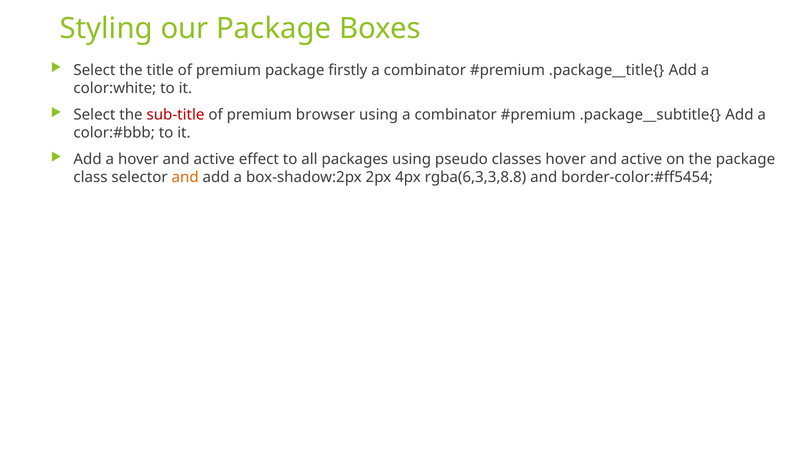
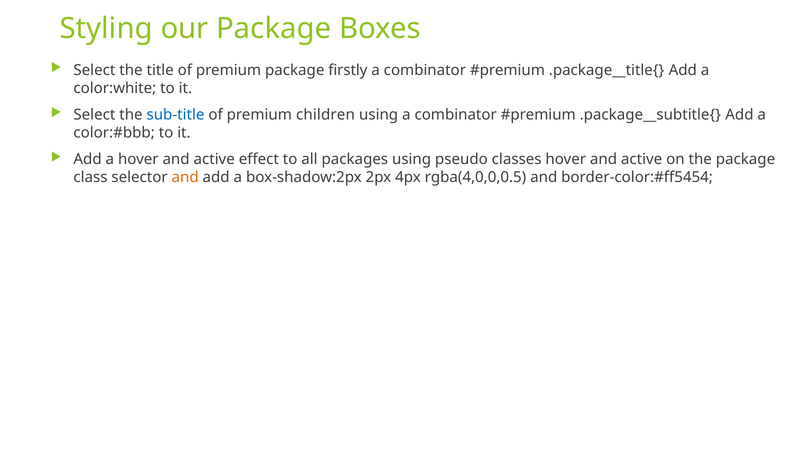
sub-title colour: red -> blue
browser: browser -> children
rgba(6,3,3,8.8: rgba(6,3,3,8.8 -> rgba(4,0,0,0.5
